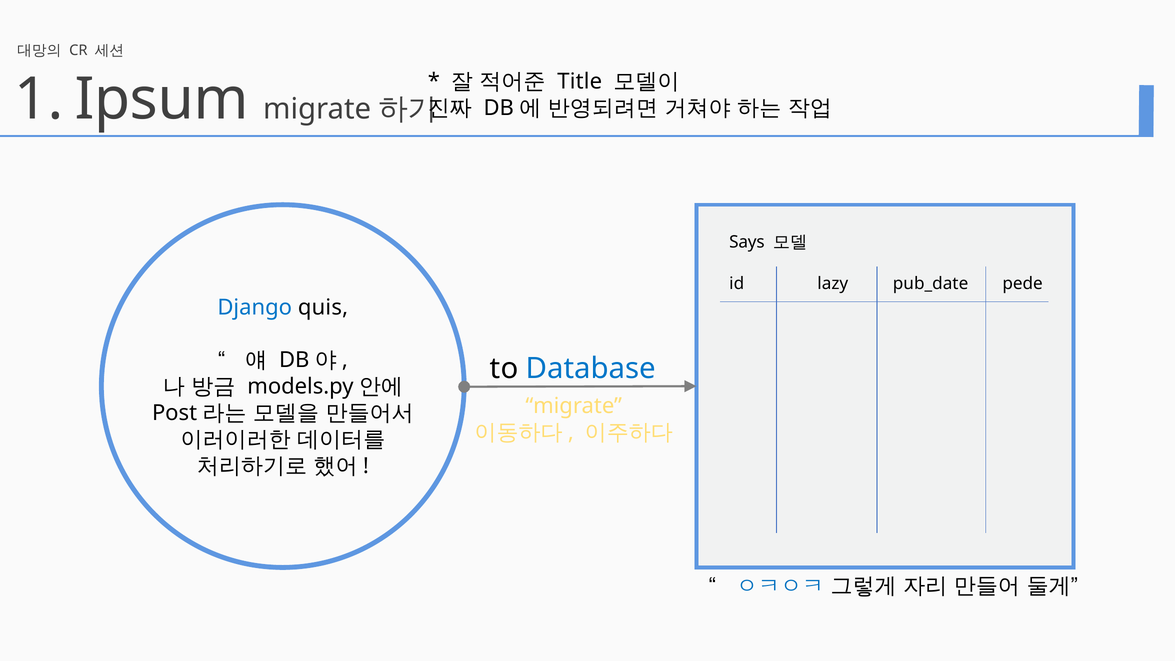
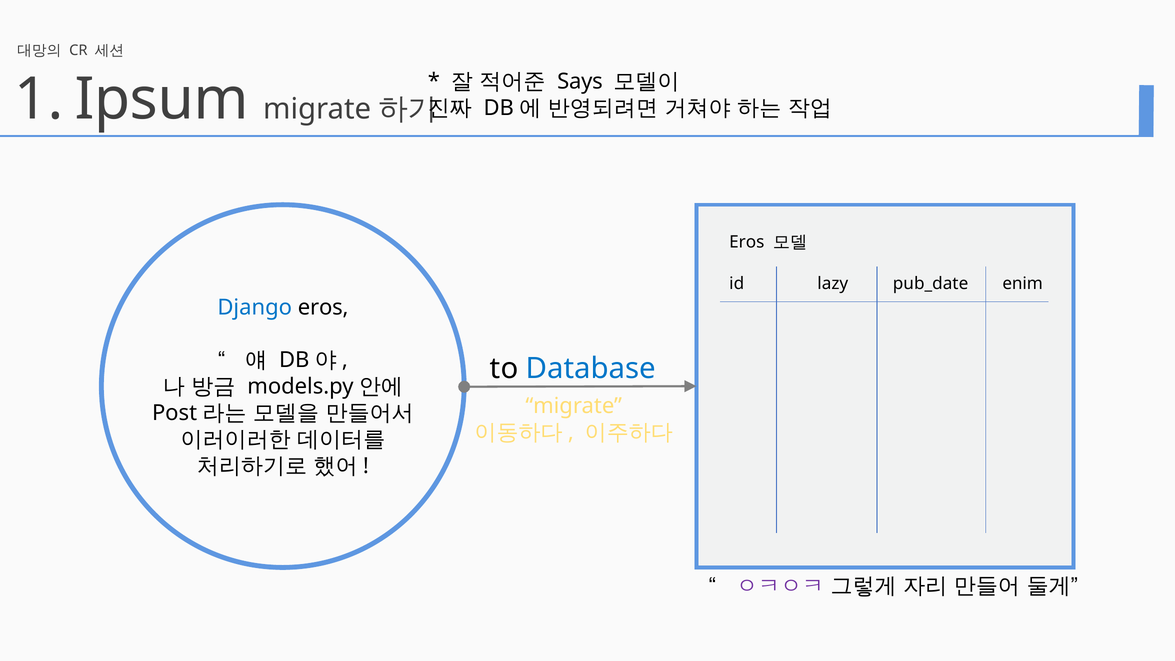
Title: Title -> Says
Says at (747, 242): Says -> Eros
pede: pede -> enim
Django quis: quis -> eros
ㅇㅋㅇㅋ colour: blue -> purple
